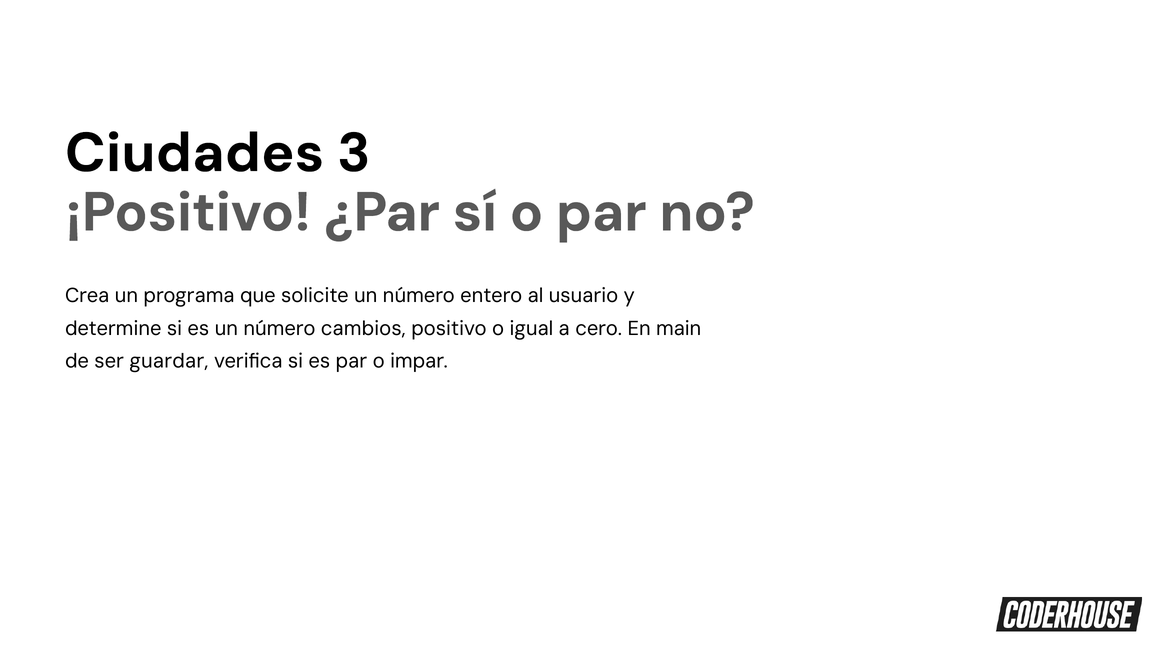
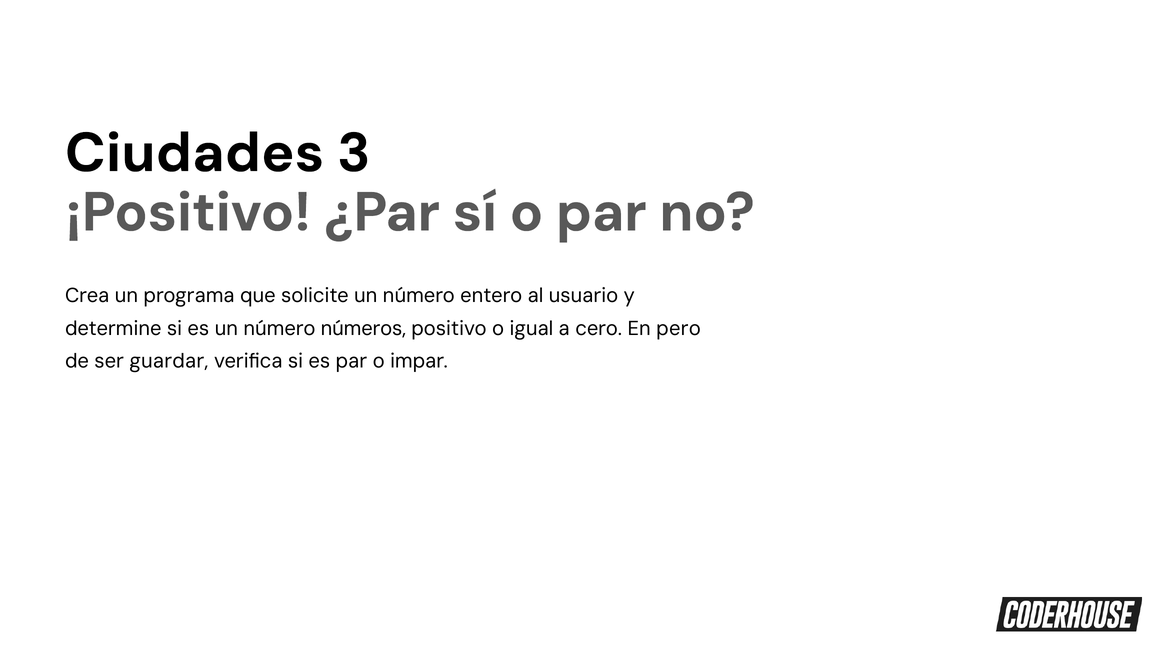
cambios: cambios -> números
main: main -> pero
